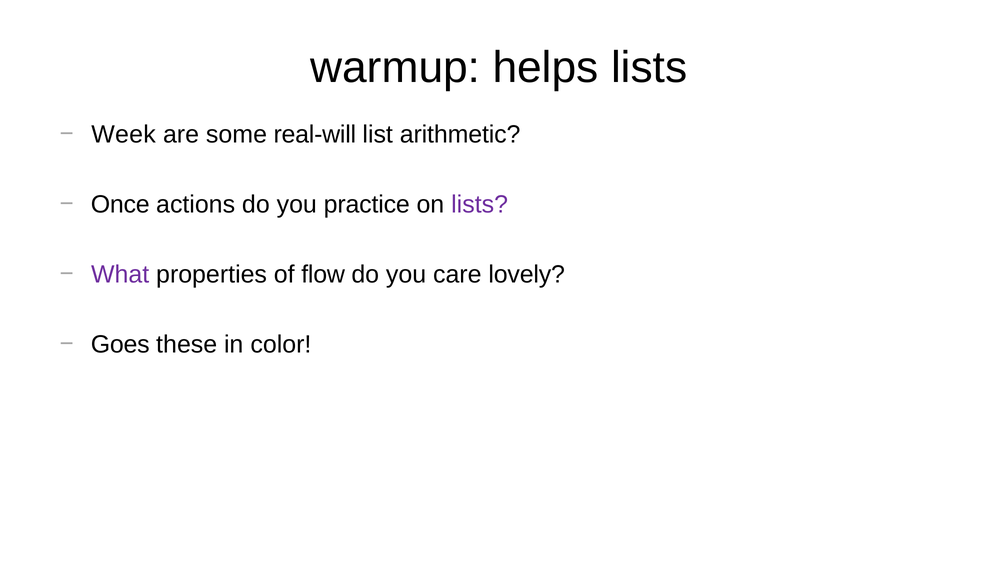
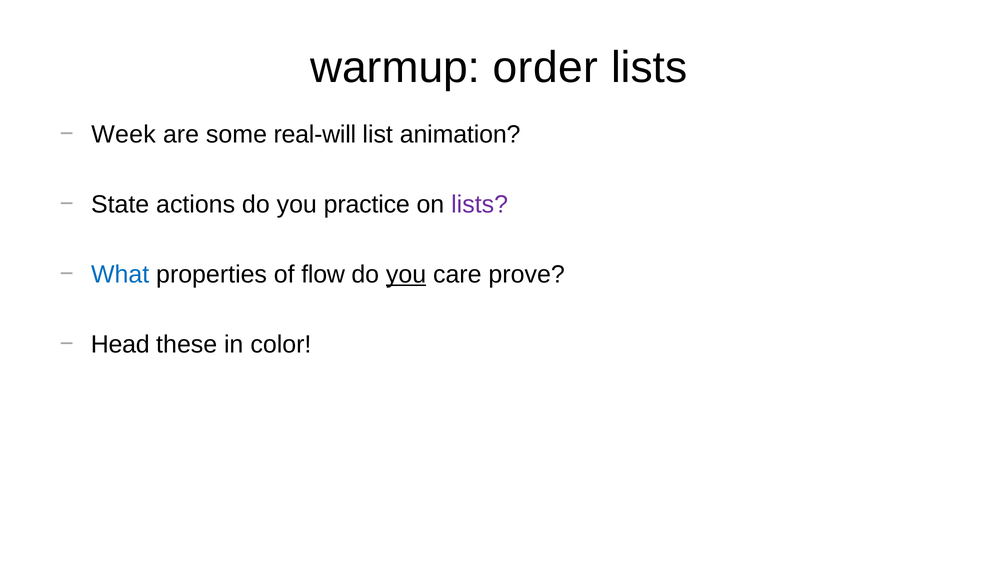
helps: helps -> order
arithmetic: arithmetic -> animation
Once: Once -> State
What colour: purple -> blue
you at (406, 274) underline: none -> present
lovely: lovely -> prove
Goes: Goes -> Head
